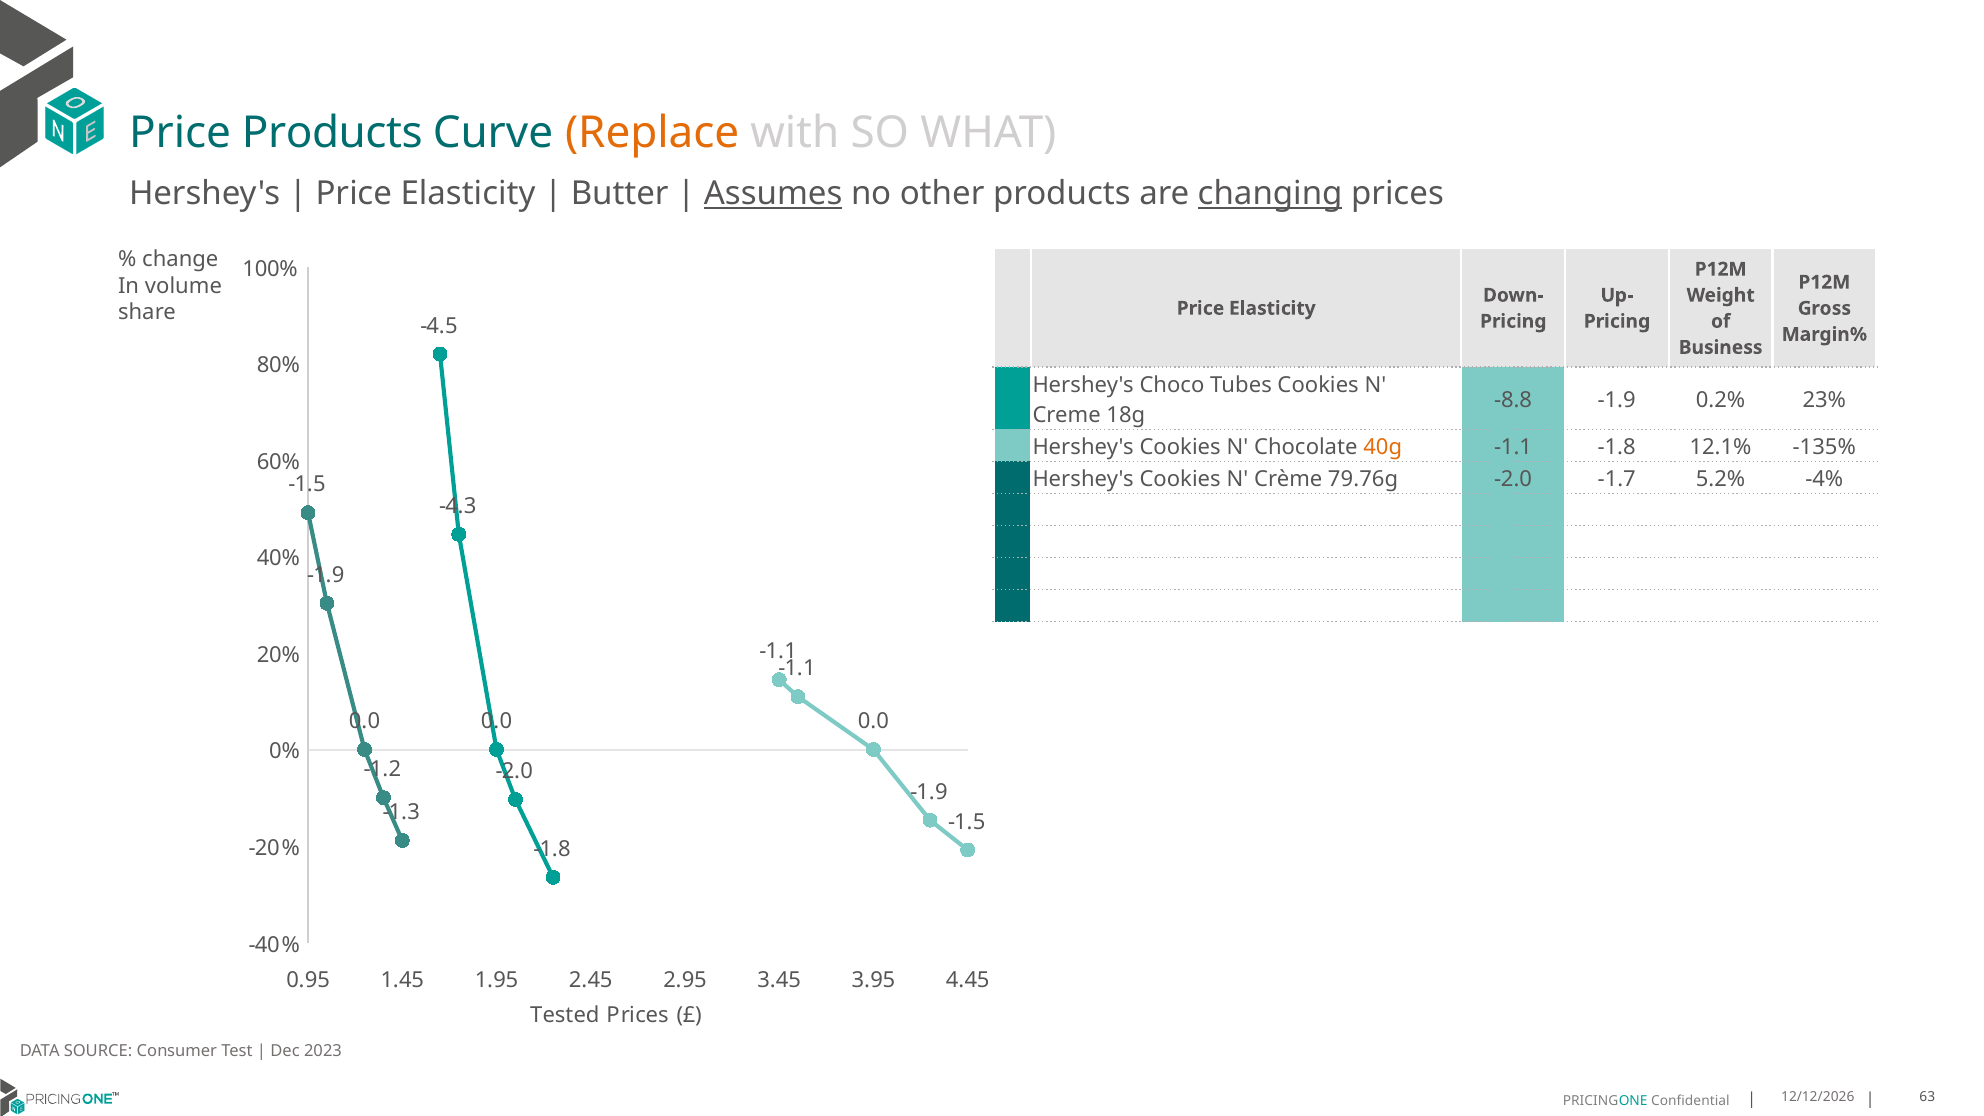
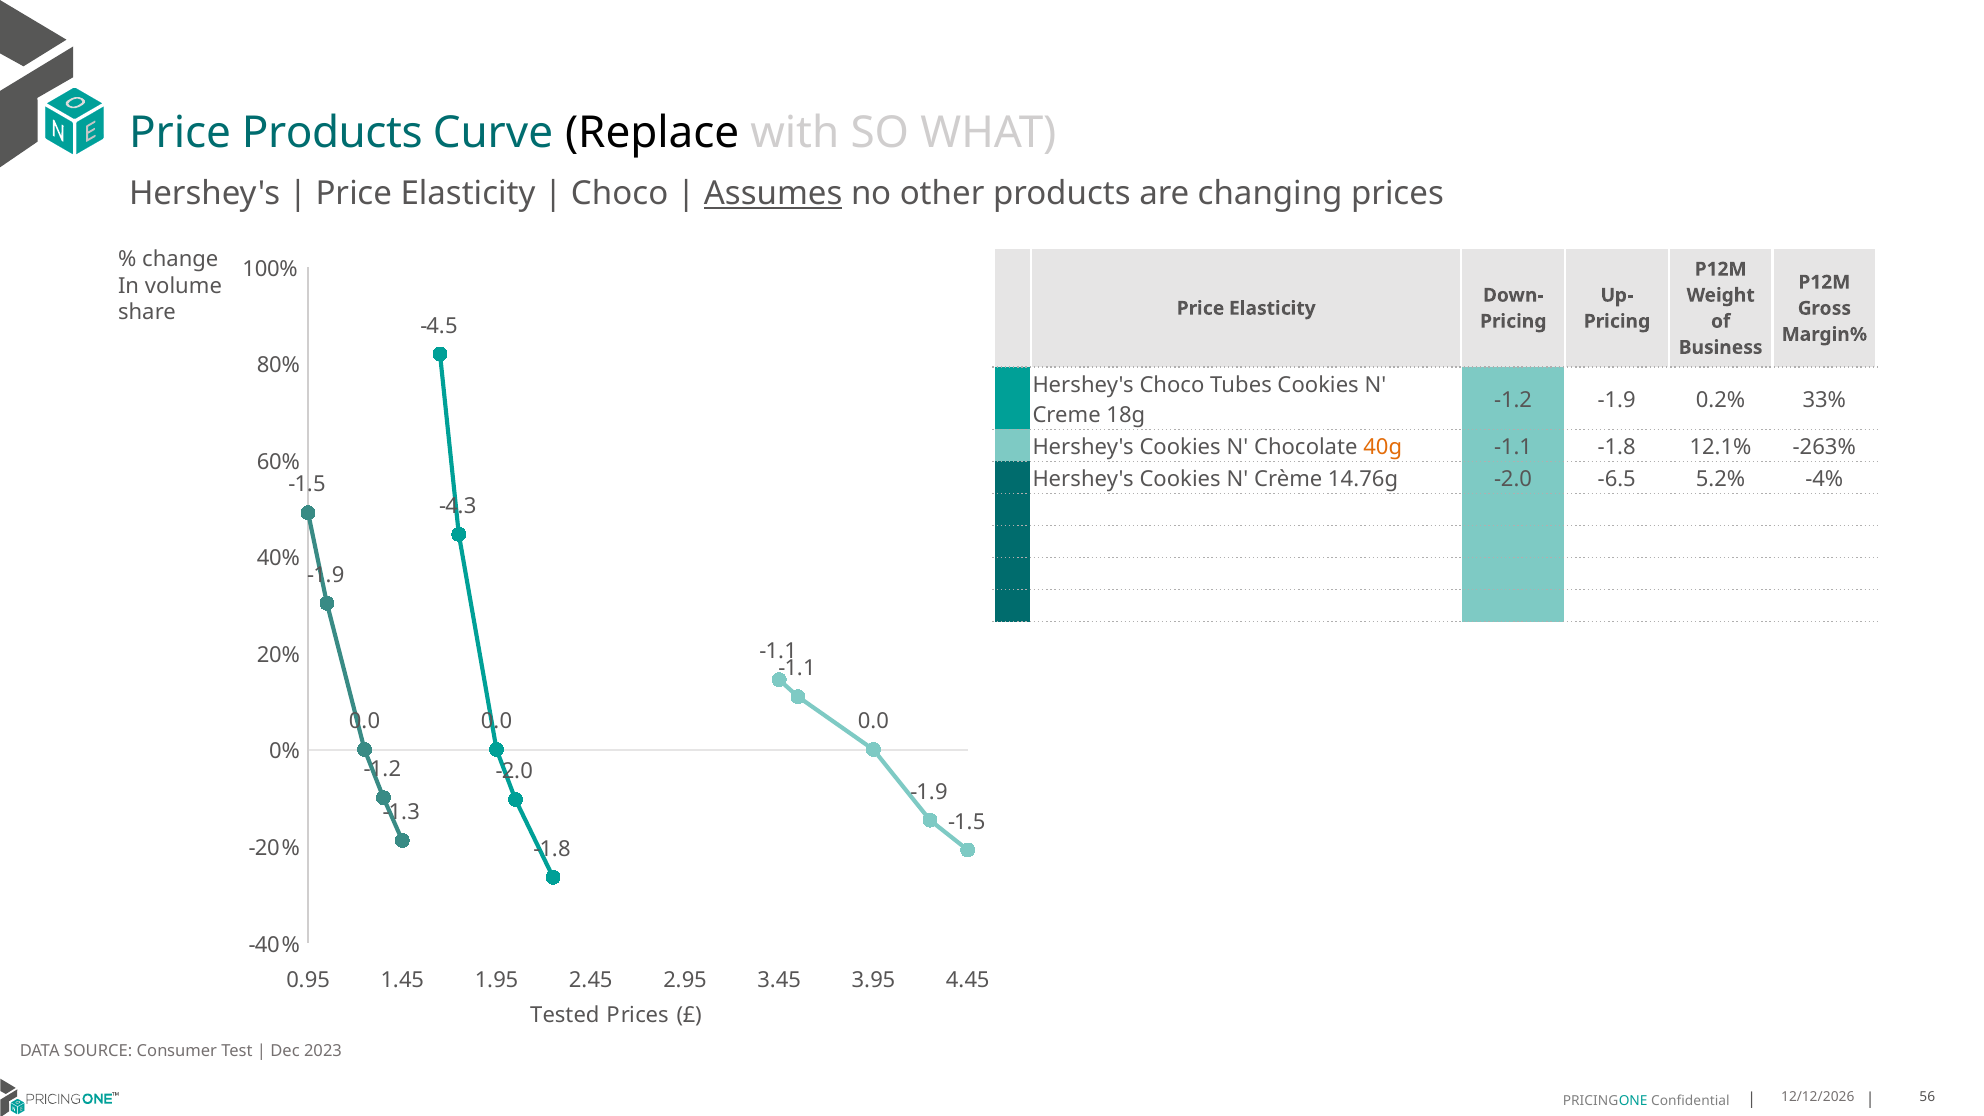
Replace colour: orange -> black
Butter at (620, 193): Butter -> Choco
changing underline: present -> none
-8.8 at (1513, 400): -8.8 -> -1.2
23%: 23% -> 33%
-135%: -135% -> -263%
79.76g: 79.76g -> 14.76g
-1.7: -1.7 -> -6.5
63: 63 -> 56
